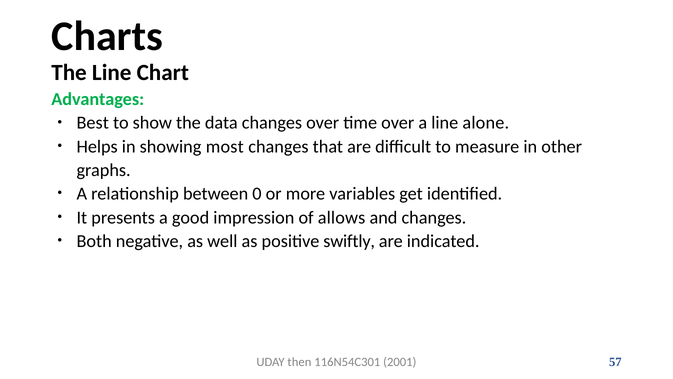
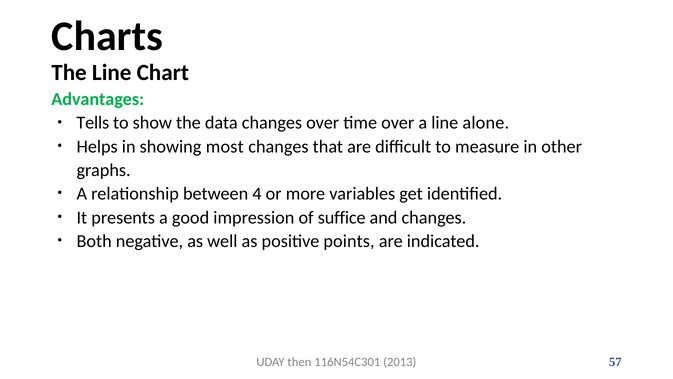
Best: Best -> Tells
0: 0 -> 4
allows: allows -> suffice
swiftly: swiftly -> points
2001: 2001 -> 2013
